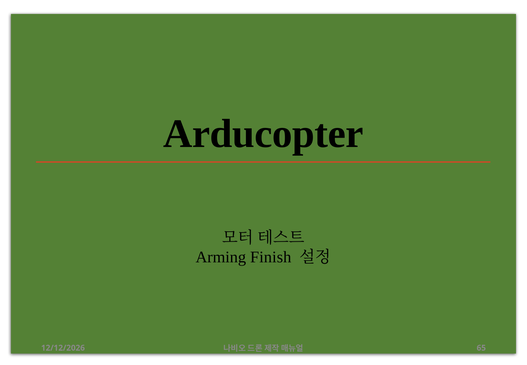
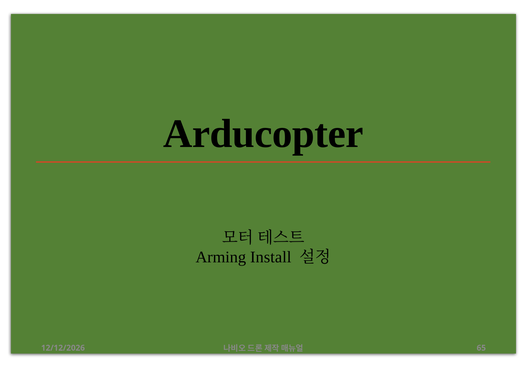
Finish: Finish -> Install
